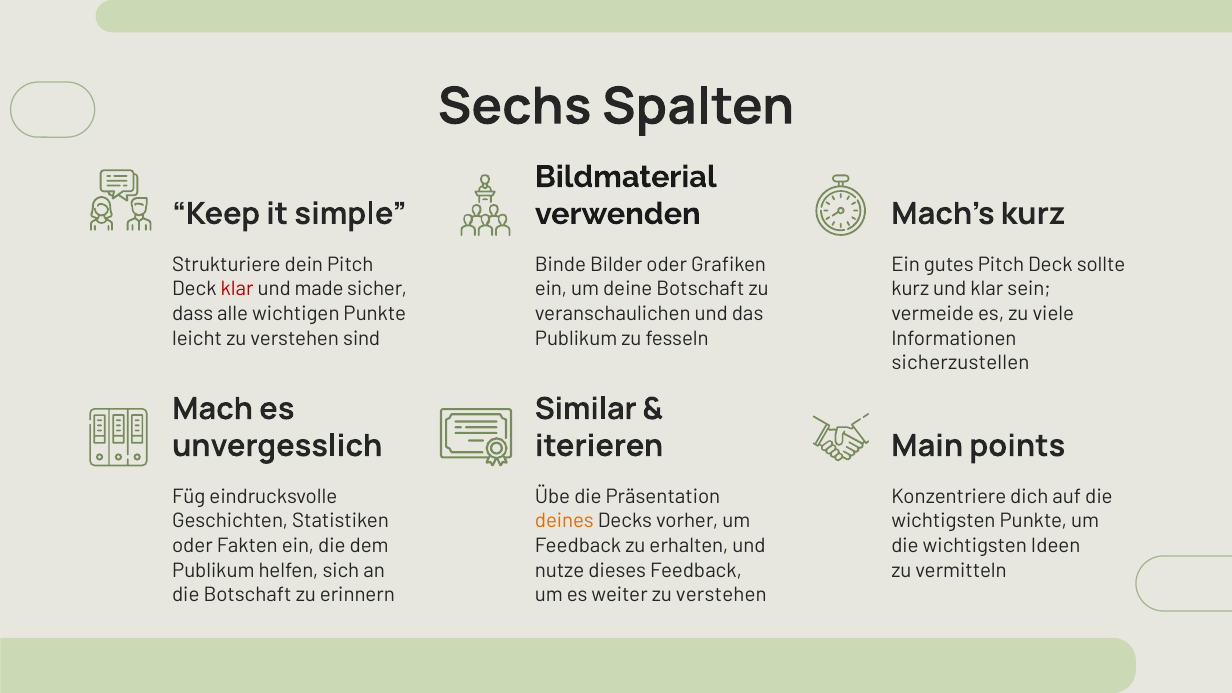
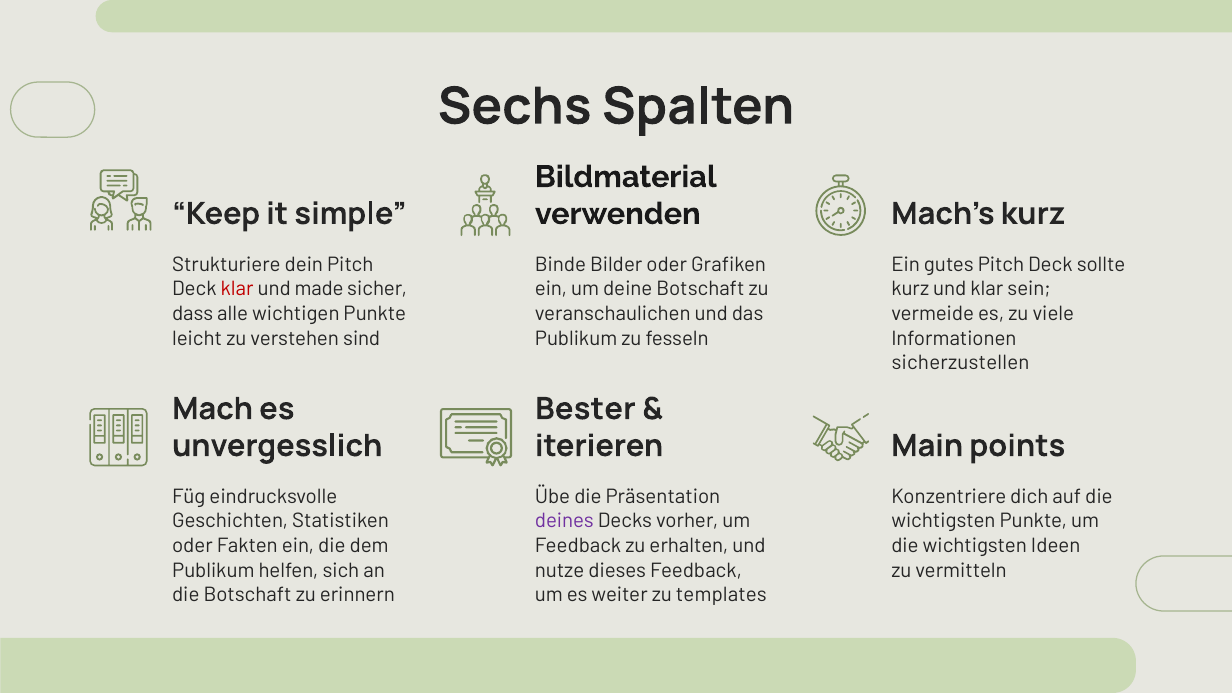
Similar: Similar -> Bester
deines colour: orange -> purple
weiter zu verstehen: verstehen -> templates
